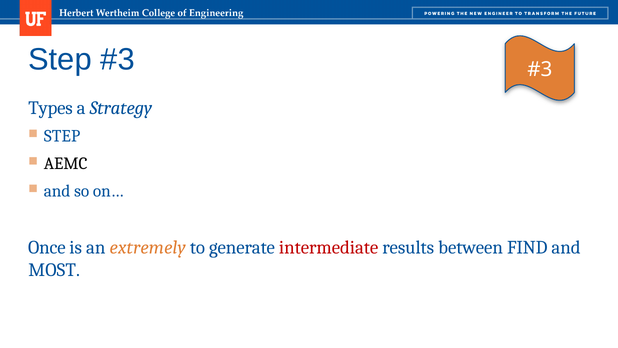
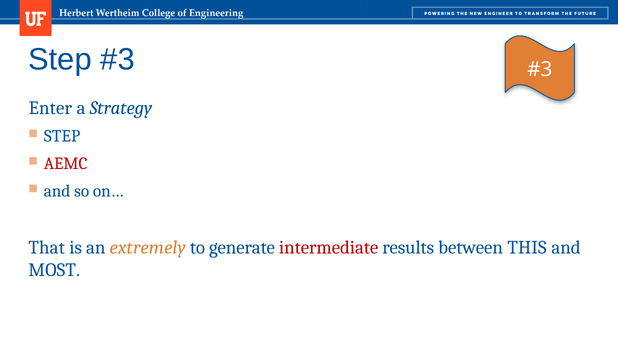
Types: Types -> Enter
AEMC colour: black -> red
Once: Once -> That
FIND: FIND -> THIS
